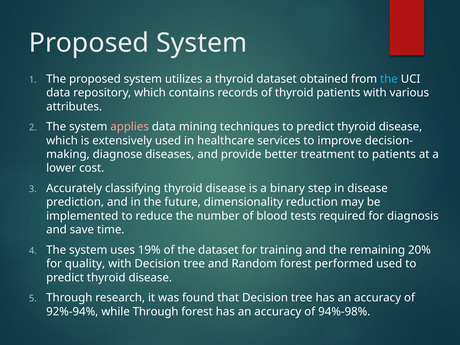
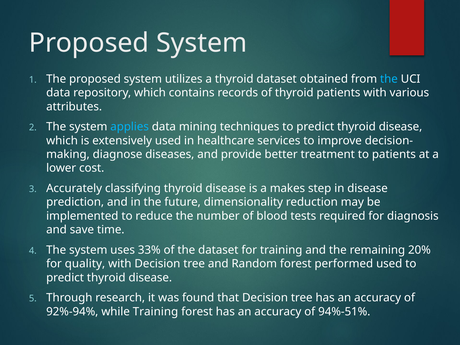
applies colour: pink -> light blue
binary: binary -> makes
19%: 19% -> 33%
while Through: Through -> Training
94%-98%: 94%-98% -> 94%-51%
